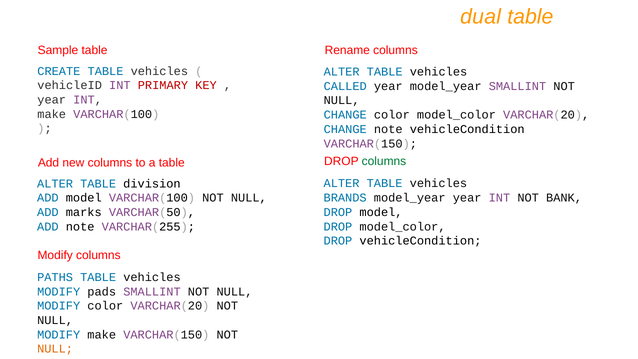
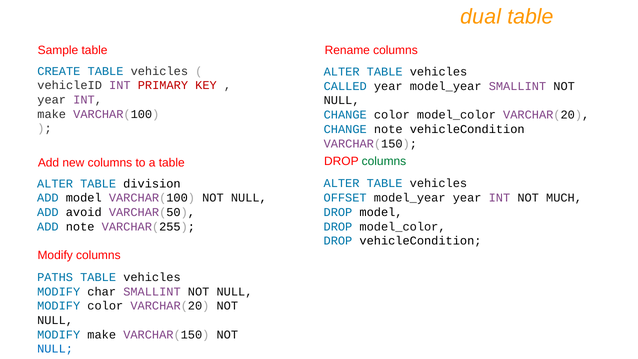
BRANDS: BRANDS -> OFFSET
BANK: BANK -> MUCH
marks: marks -> avoid
pads: pads -> char
NULL at (55, 349) colour: orange -> blue
